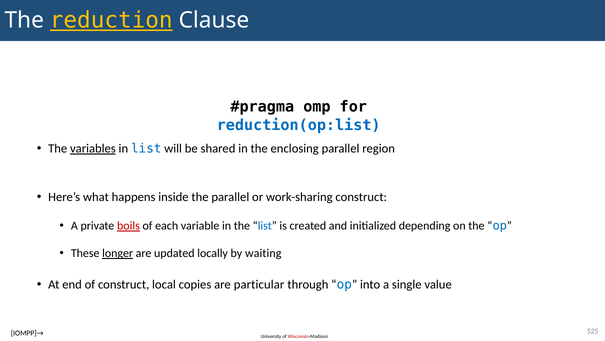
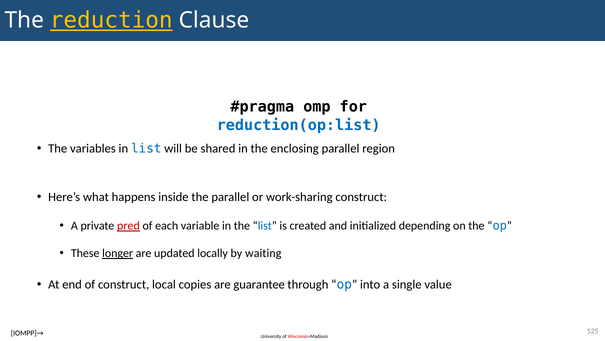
variables underline: present -> none
boils: boils -> pred
particular: particular -> guarantee
